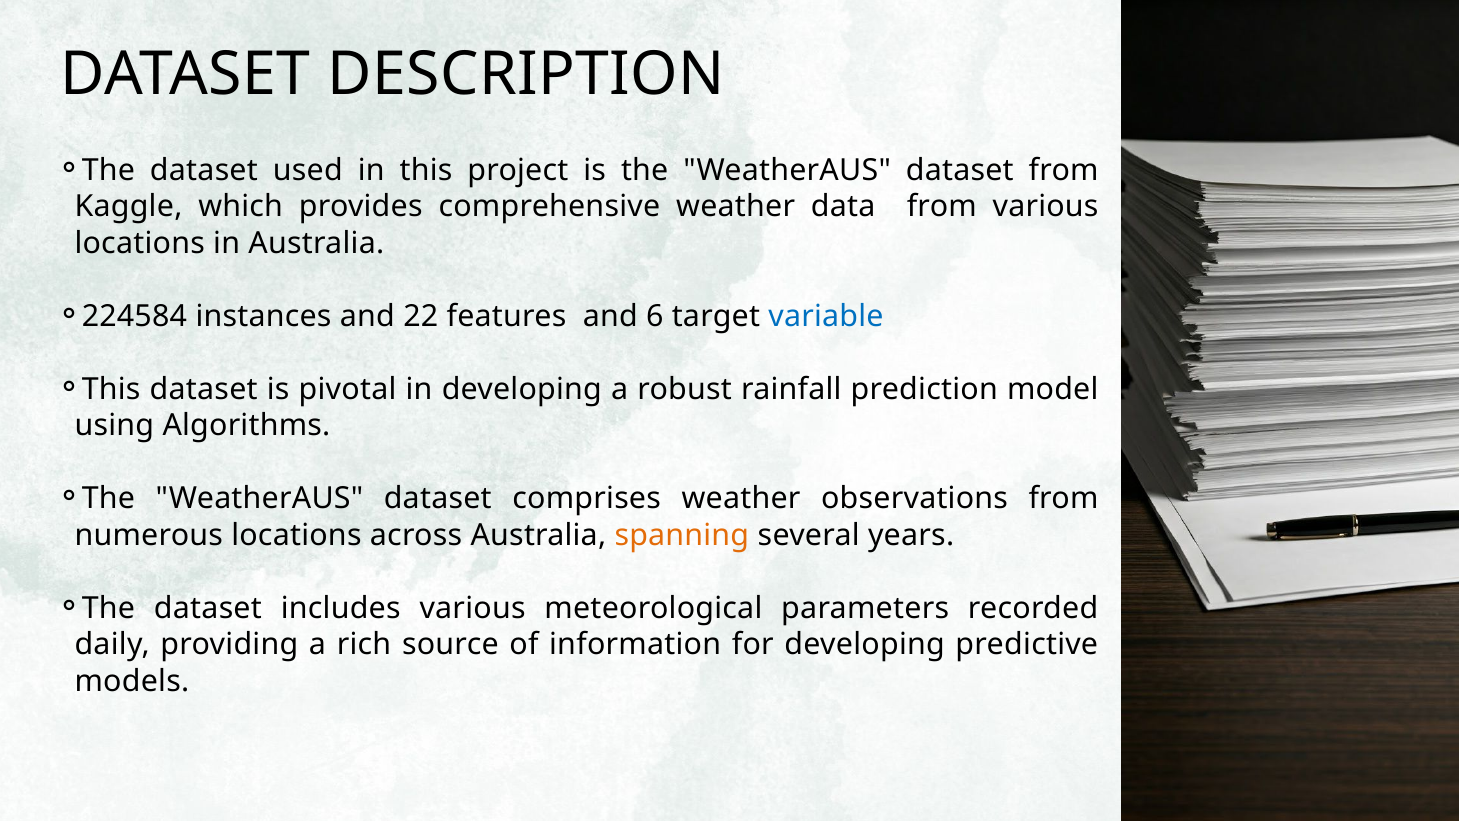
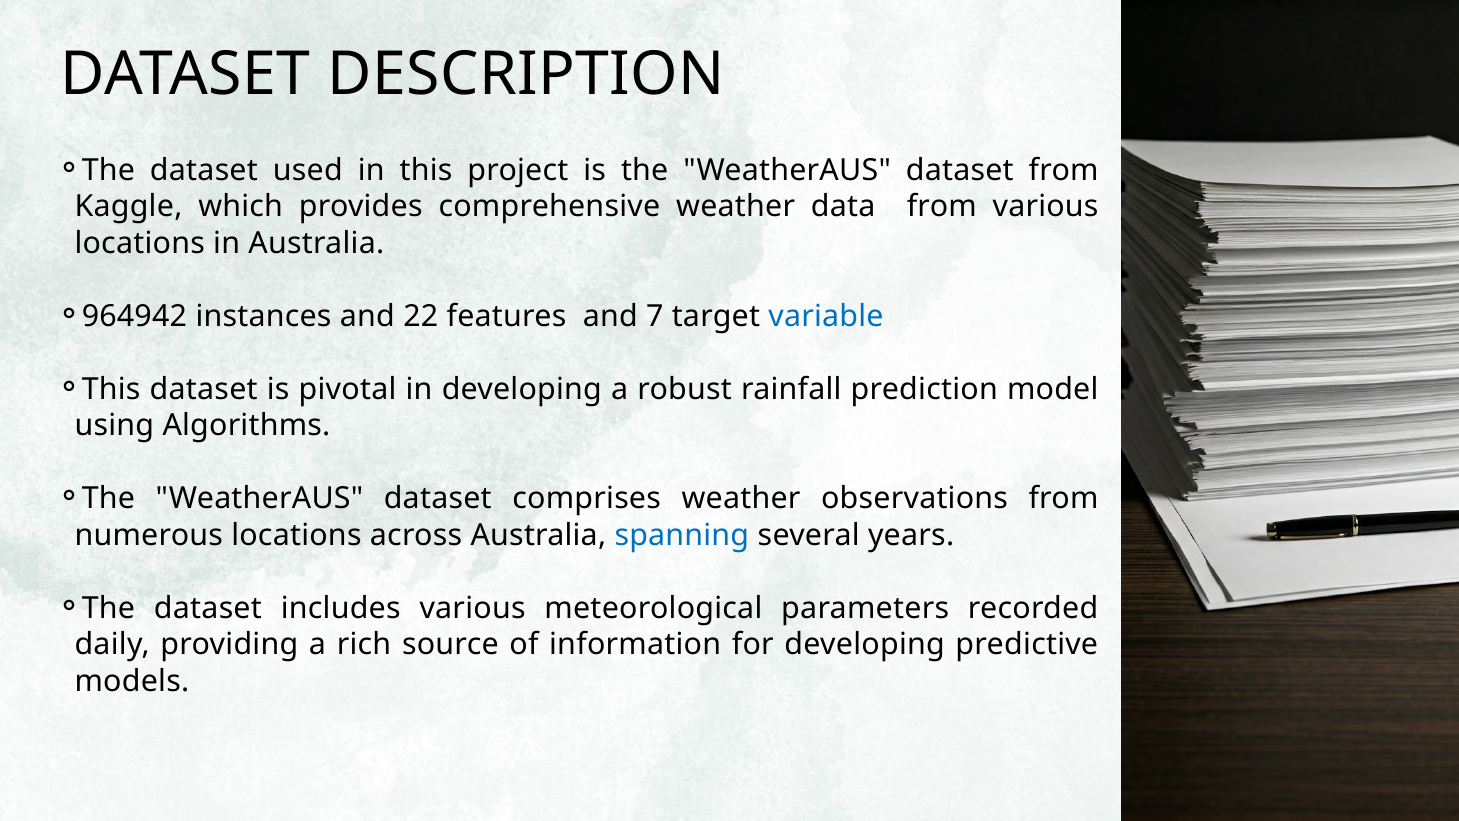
224584: 224584 -> 964942
6: 6 -> 7
spanning colour: orange -> blue
